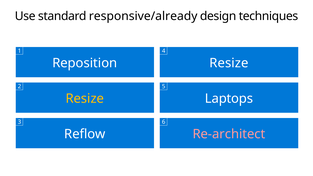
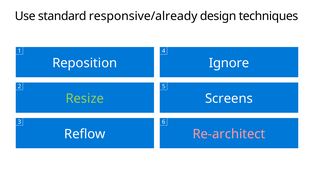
Resize at (229, 63): Resize -> Ignore
Resize at (85, 99) colour: yellow -> light green
Laptops: Laptops -> Screens
